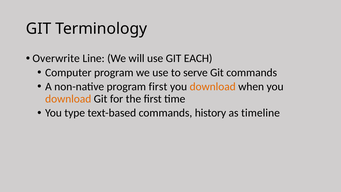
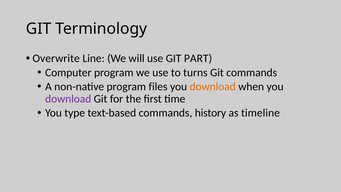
EACH: EACH -> PART
serve: serve -> turns
program first: first -> files
download at (68, 99) colour: orange -> purple
